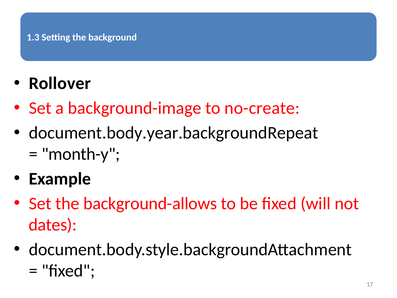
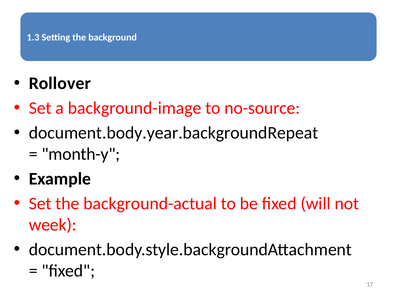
no-create: no-create -> no-source
background-allows: background-allows -> background-actual
dates: dates -> week
